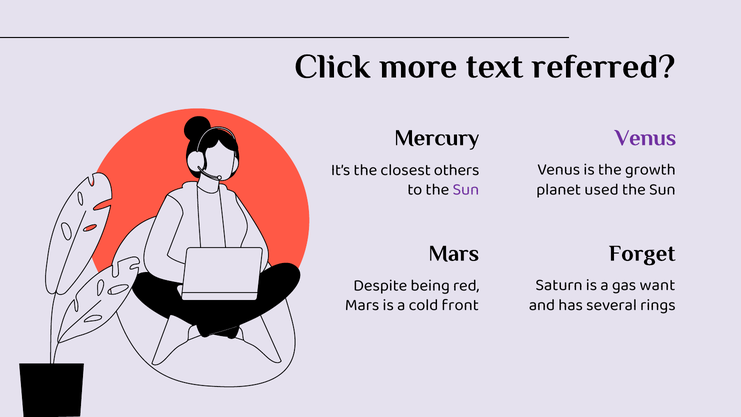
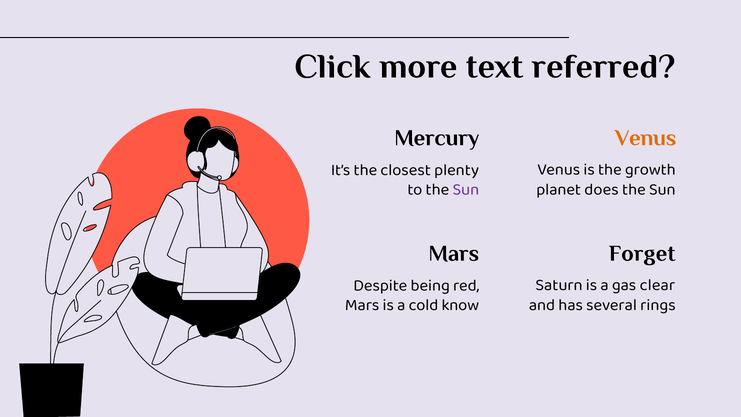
Venus at (646, 138) colour: purple -> orange
others: others -> plenty
used: used -> does
want: want -> clear
front: front -> know
